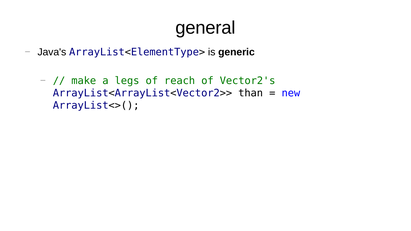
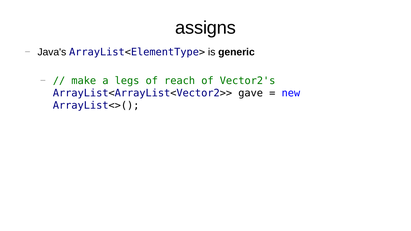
general: general -> assigns
than: than -> gave
